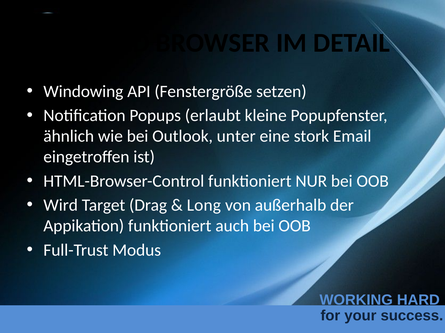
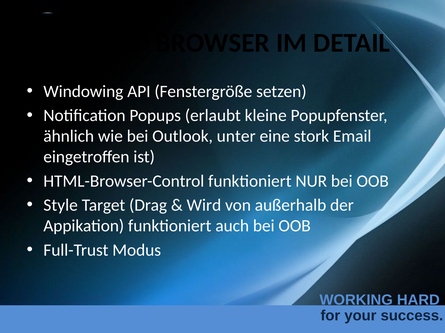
Wird: Wird -> Style
Long: Long -> Wird
